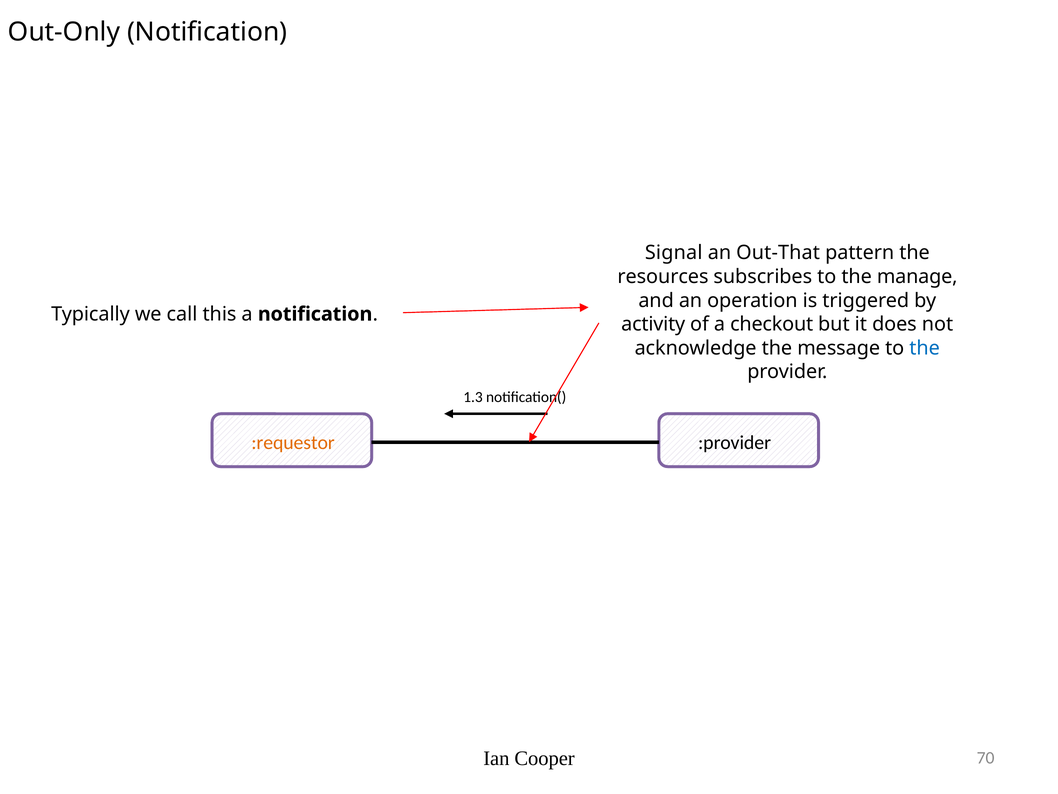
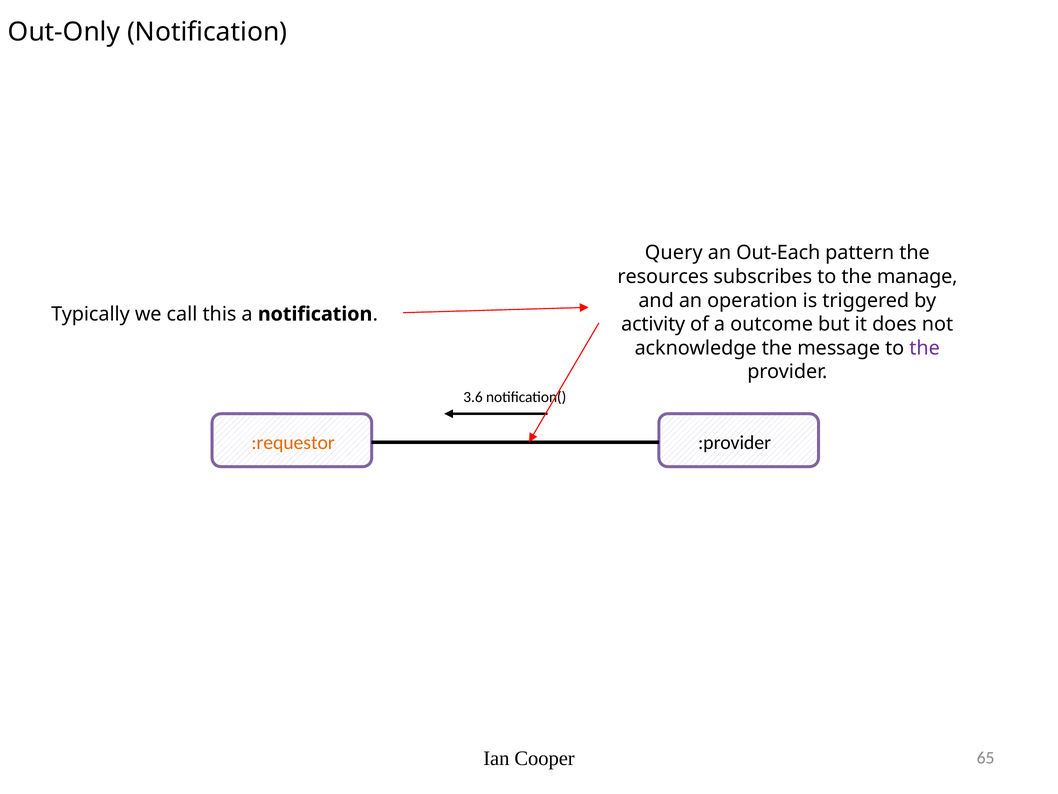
Signal: Signal -> Query
Out-That: Out-That -> Out-Each
checkout: checkout -> outcome
the at (925, 348) colour: blue -> purple
1.3: 1.3 -> 3.6
70: 70 -> 65
